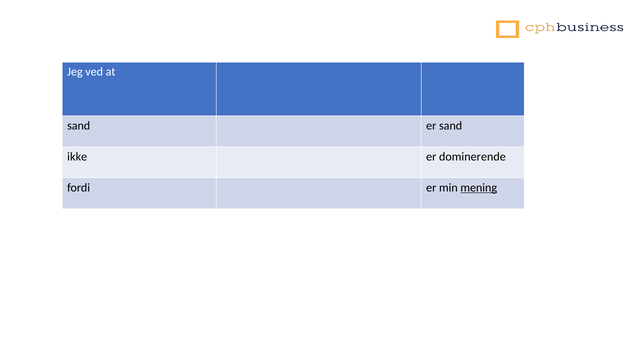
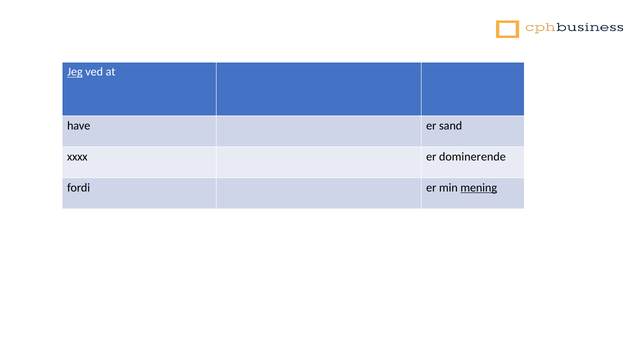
Jeg underline: none -> present
sand at (79, 126): sand -> have
ikke: ikke -> xxxx
